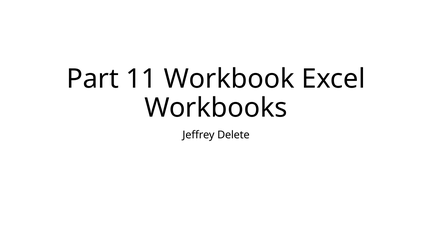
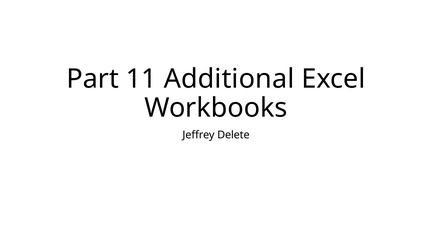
Workbook: Workbook -> Additional
